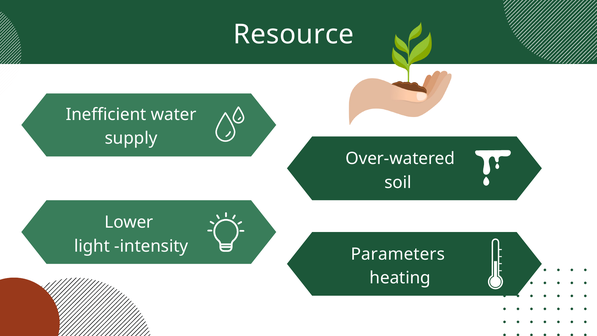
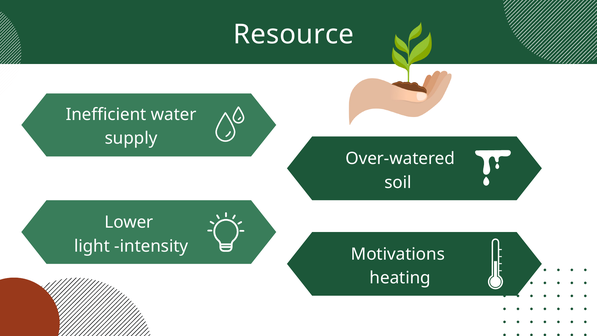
Parameters: Parameters -> Motivations
